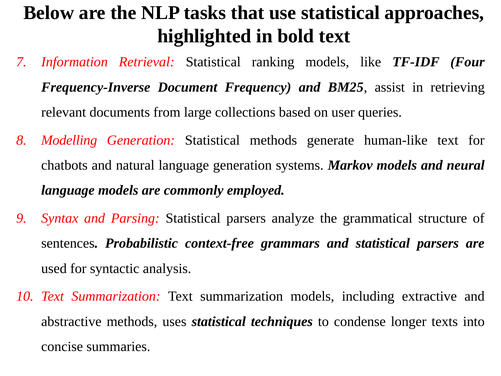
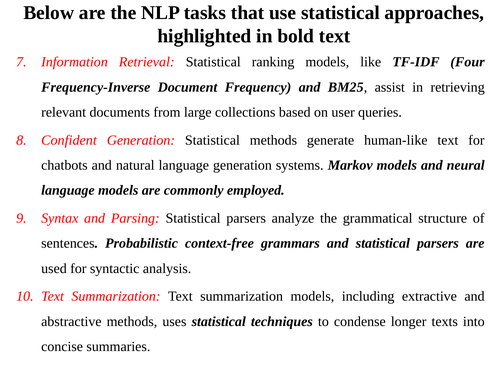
Modelling: Modelling -> Confident
